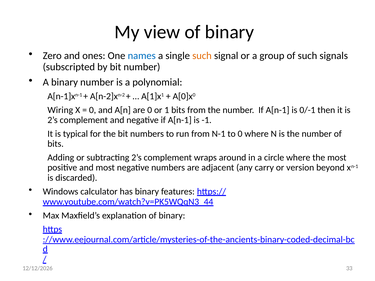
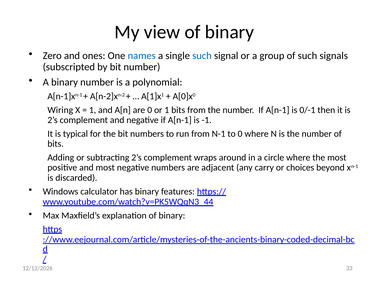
such at (202, 56) colour: orange -> blue
0 at (93, 110): 0 -> 1
version: version -> choices
